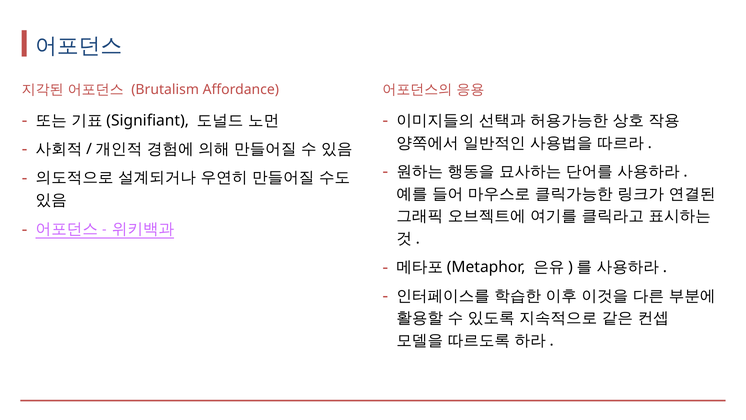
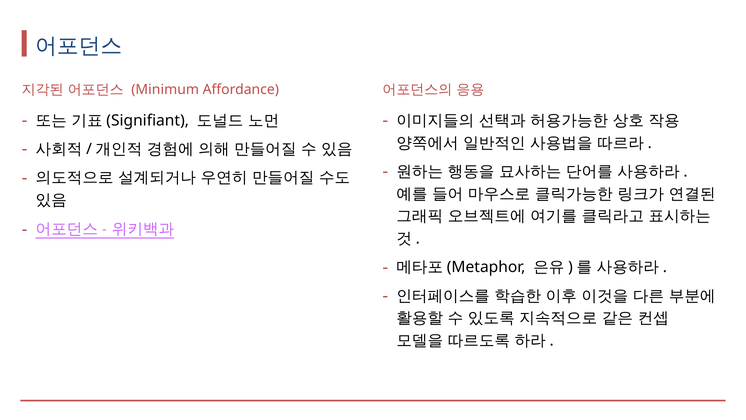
Brutalism: Brutalism -> Minimum
